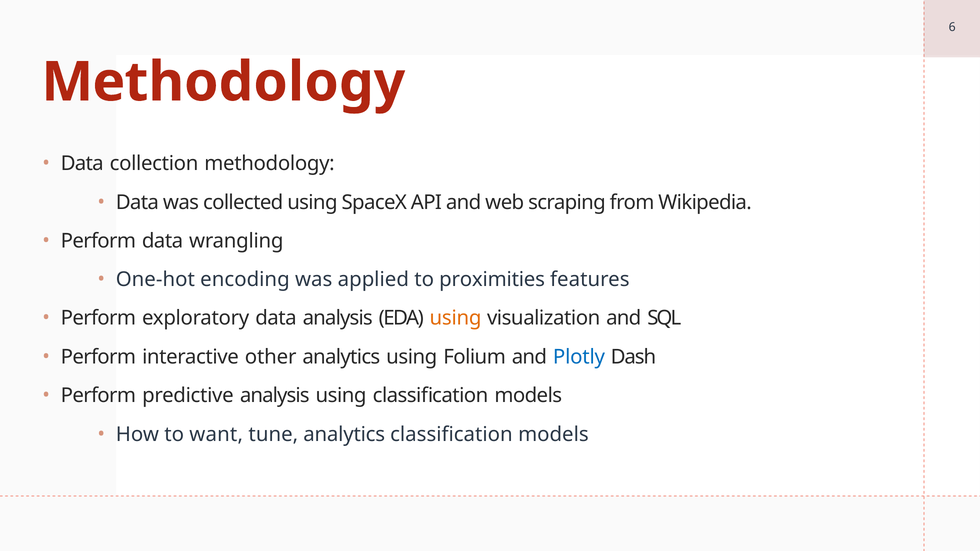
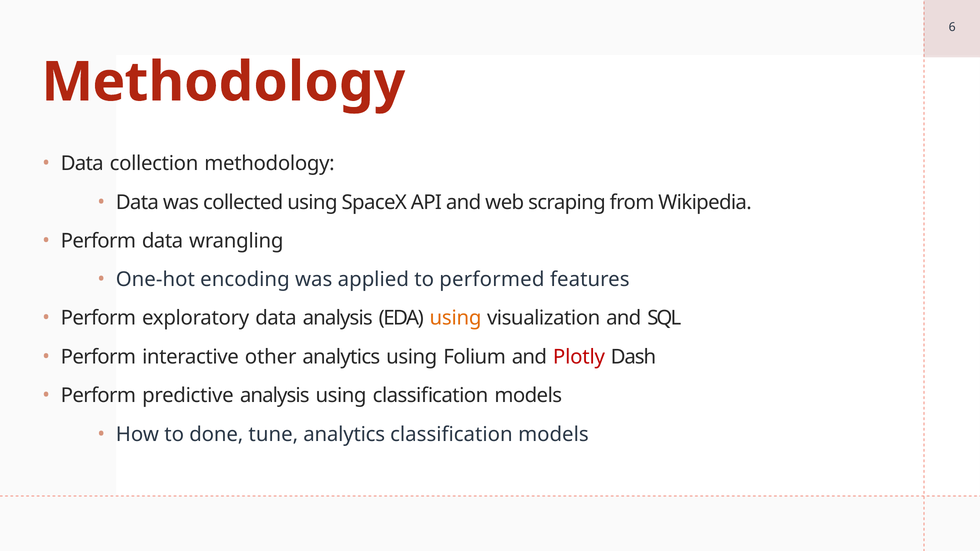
proximities: proximities -> performed
Plotly colour: blue -> red
want: want -> done
